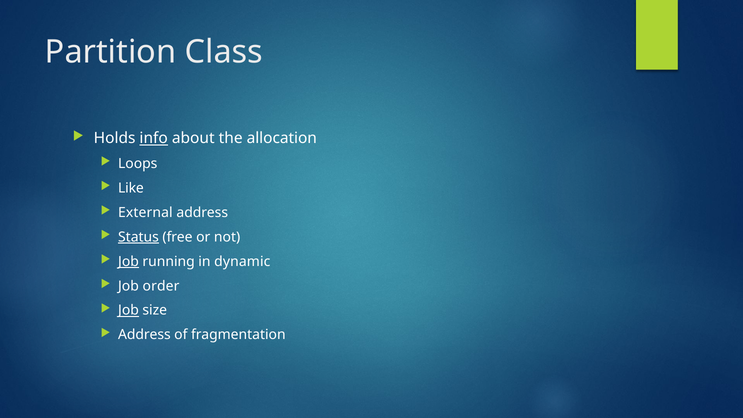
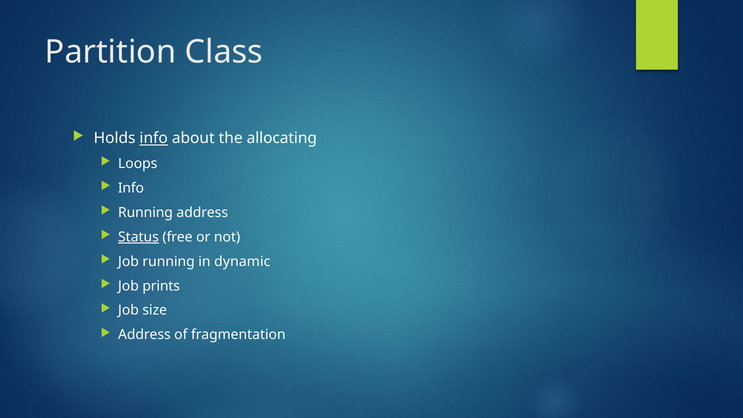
allocation: allocation -> allocating
Like at (131, 188): Like -> Info
External at (145, 212): External -> Running
Job at (128, 261) underline: present -> none
order: order -> prints
Job at (128, 310) underline: present -> none
